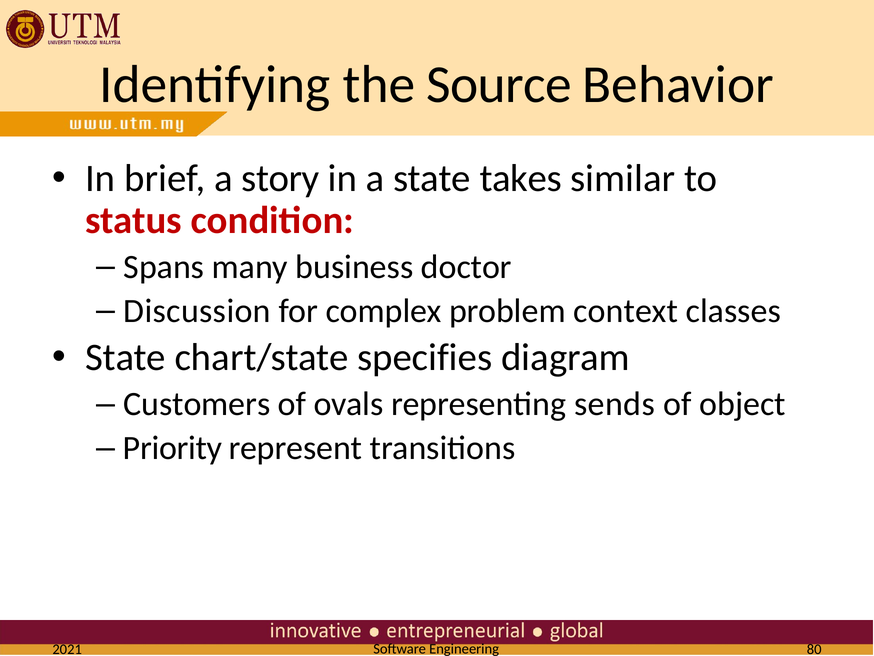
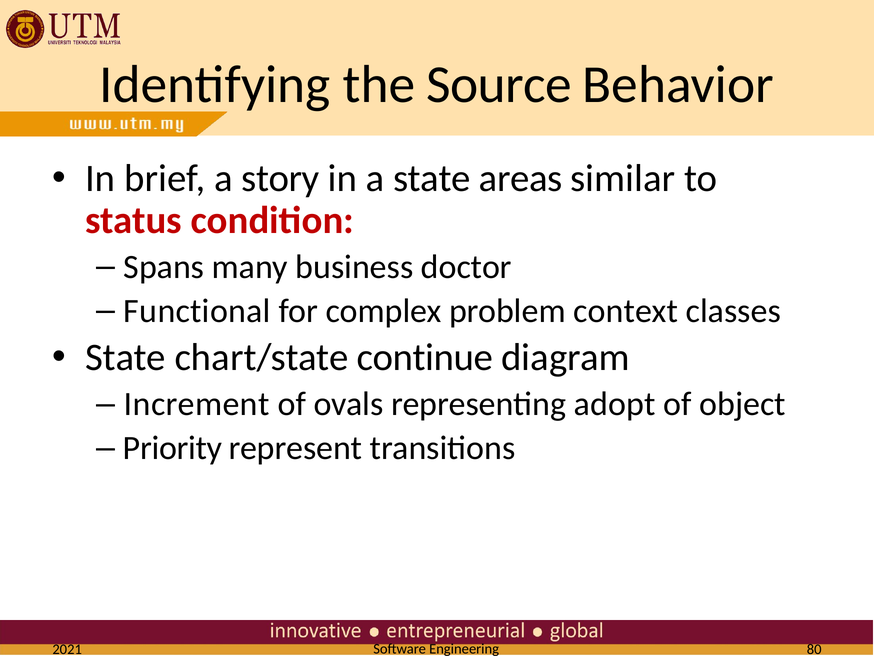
takes: takes -> areas
Discussion: Discussion -> Functional
specifies: specifies -> continue
Customers: Customers -> Increment
sends: sends -> adopt
